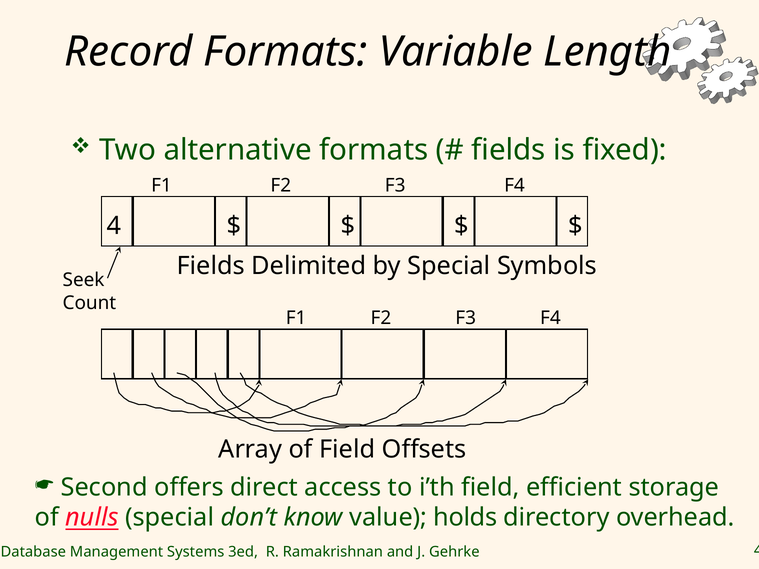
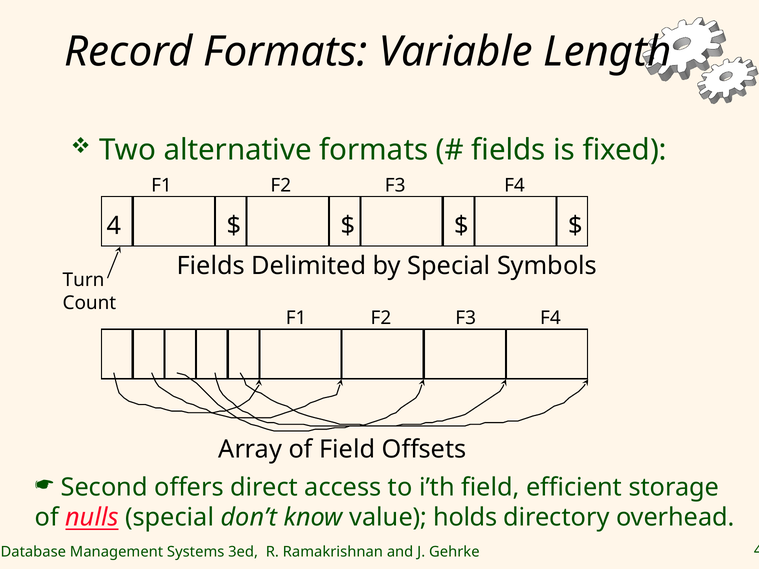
Seek: Seek -> Turn
